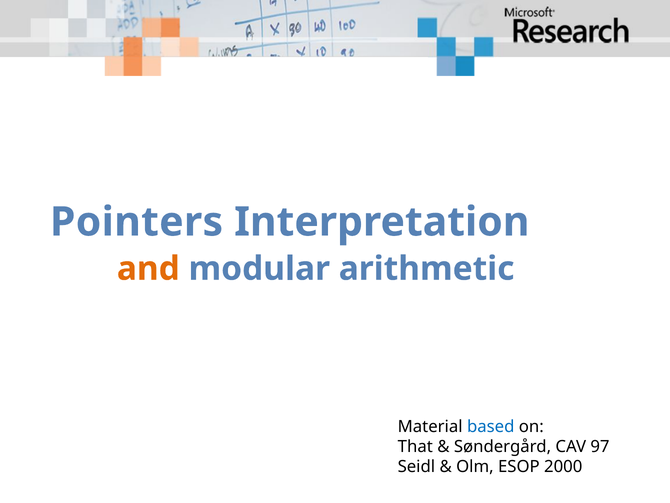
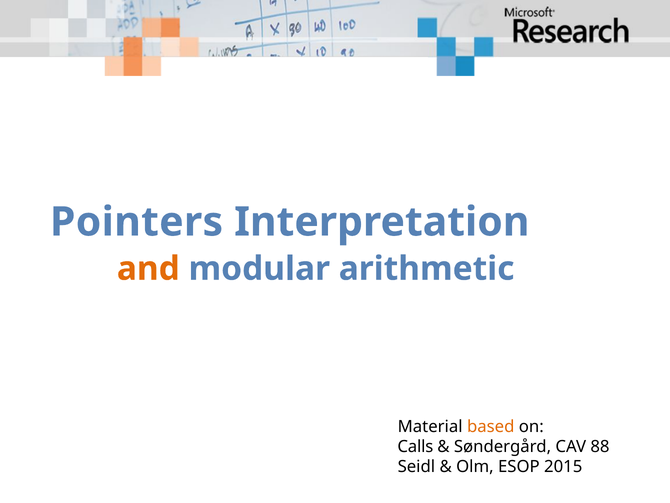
based colour: blue -> orange
That: That -> Calls
97: 97 -> 88
2000: 2000 -> 2015
